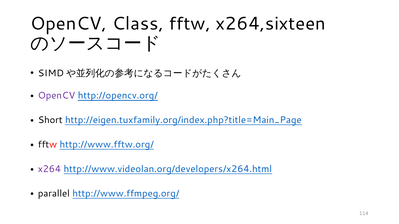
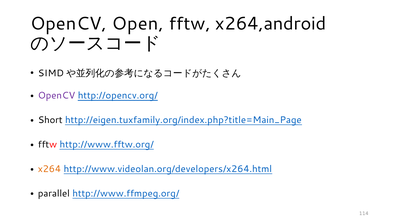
Class: Class -> Open
x264,sixteen: x264,sixteen -> x264,android
x264 colour: purple -> orange
